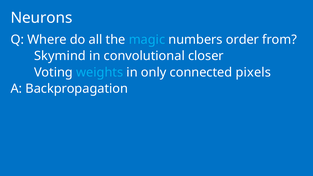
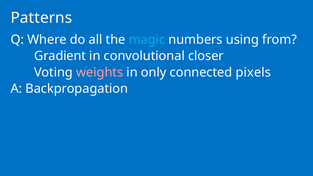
Neurons: Neurons -> Patterns
order: order -> using
Skymind: Skymind -> Gradient
weights colour: light blue -> pink
